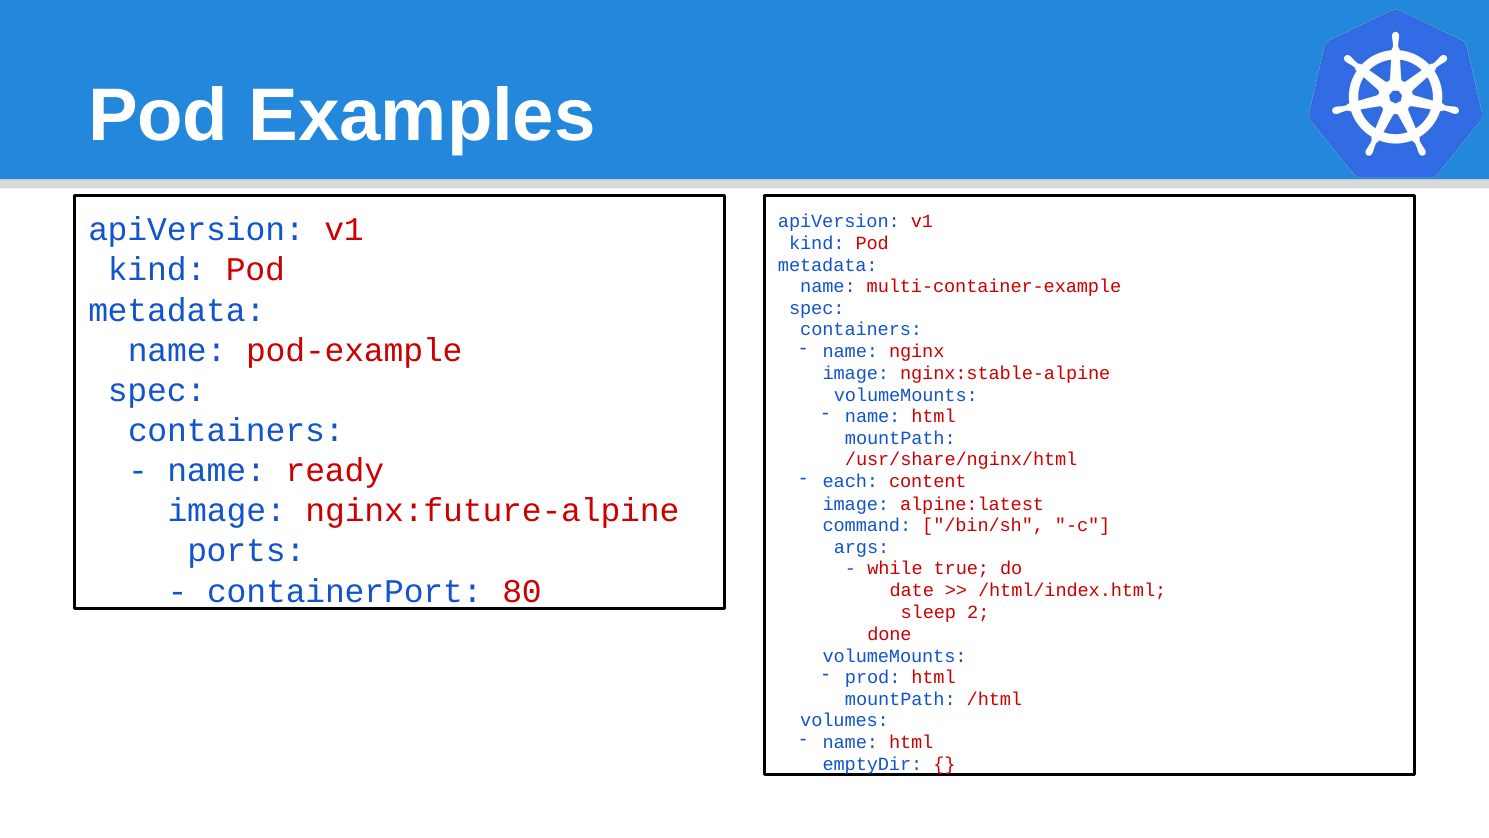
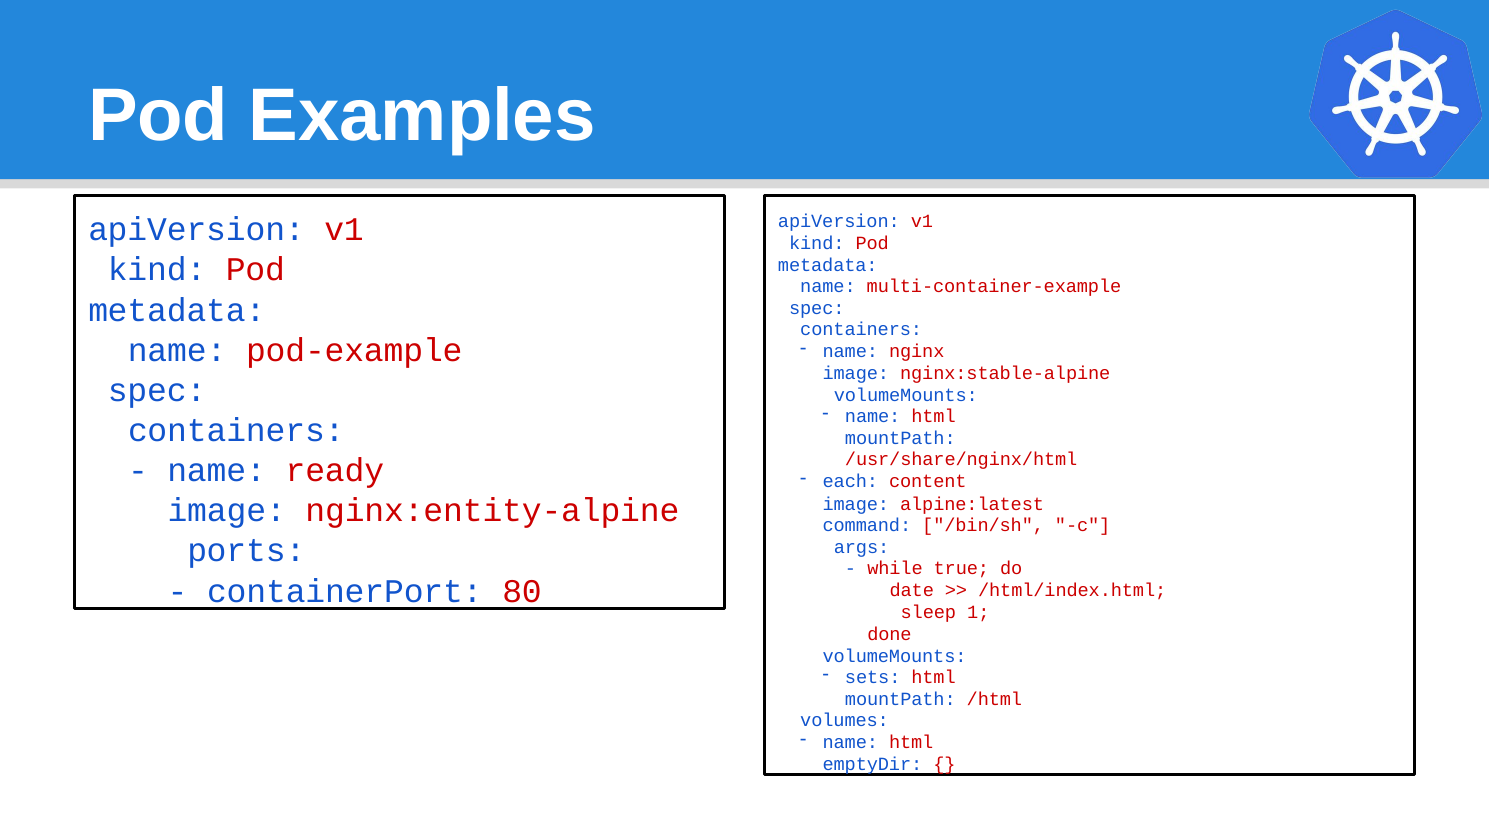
nginx:future-alpine: nginx:future-alpine -> nginx:entity-alpine
2: 2 -> 1
prod: prod -> sets
